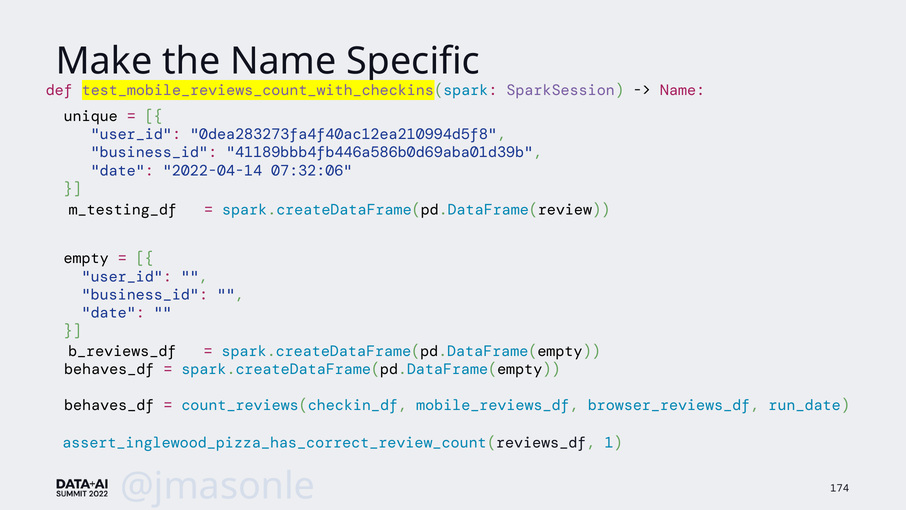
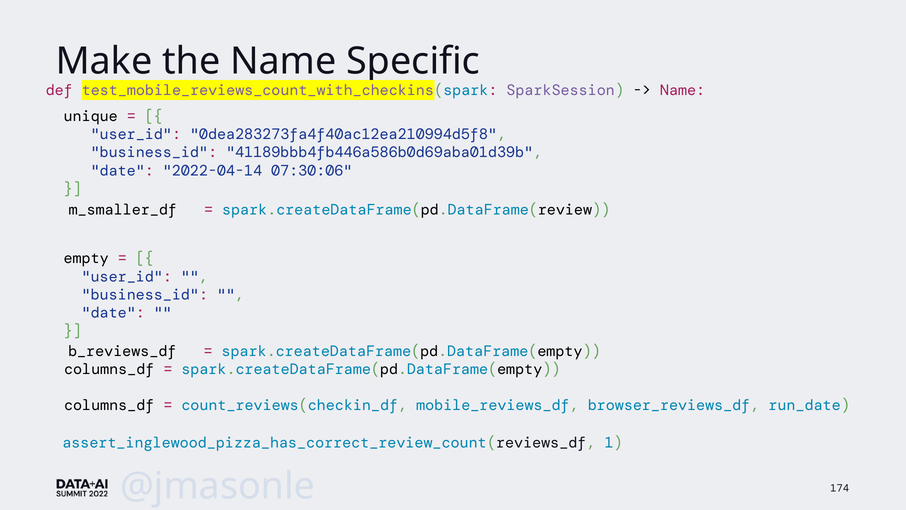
07:32:06: 07:32:06 -> 07:30:06
m_testing_df: m_testing_df -> m_smaller_df
behaves_df at (109, 369): behaves_df -> columns_df
behaves_df at (109, 405): behaves_df -> columns_df
